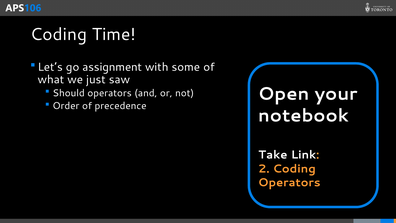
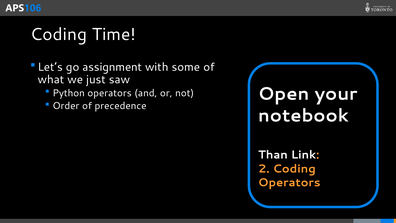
Should: Should -> Python
Take: Take -> Than
